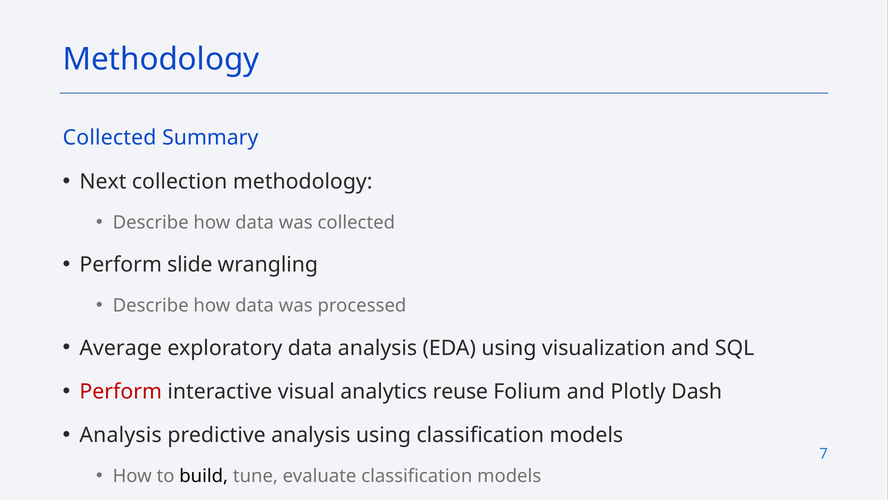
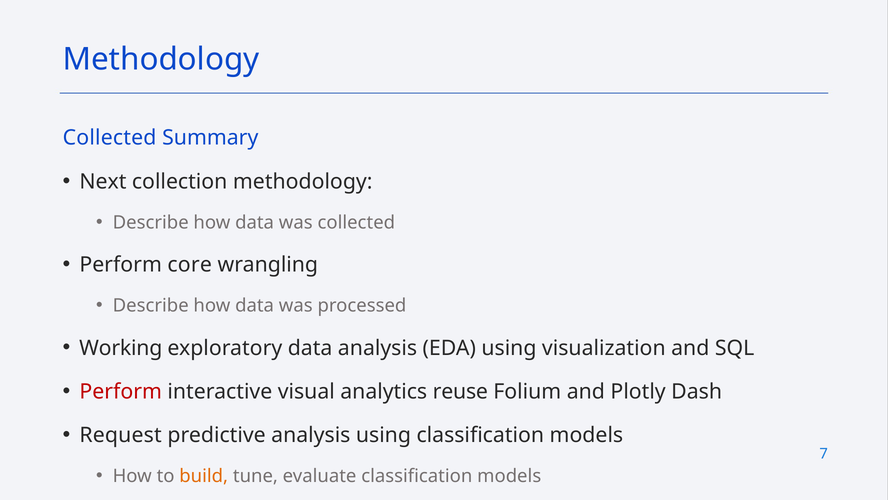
slide: slide -> core
Average: Average -> Working
Analysis at (121, 435): Analysis -> Request
build colour: black -> orange
